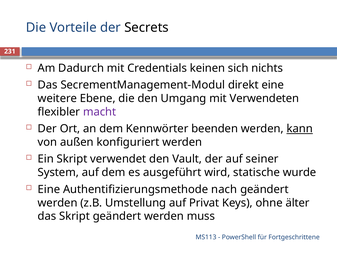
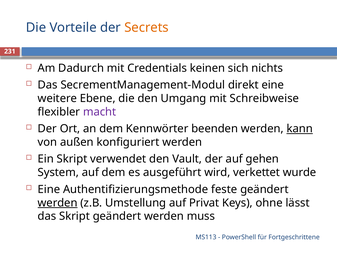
Secrets colour: black -> orange
Verwendeten: Verwendeten -> Schreibweise
seiner: seiner -> gehen
statische: statische -> verkettet
nach: nach -> feste
werden at (58, 203) underline: none -> present
älter: älter -> lässt
